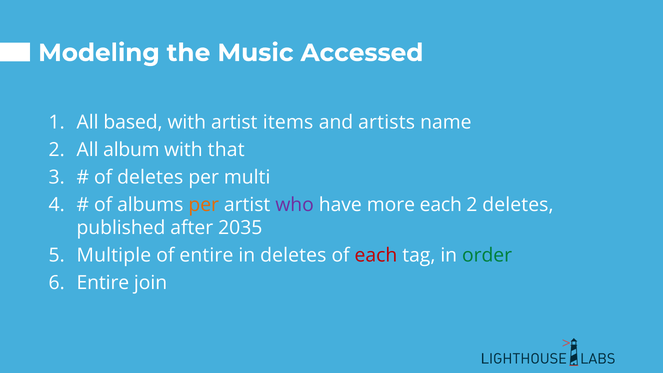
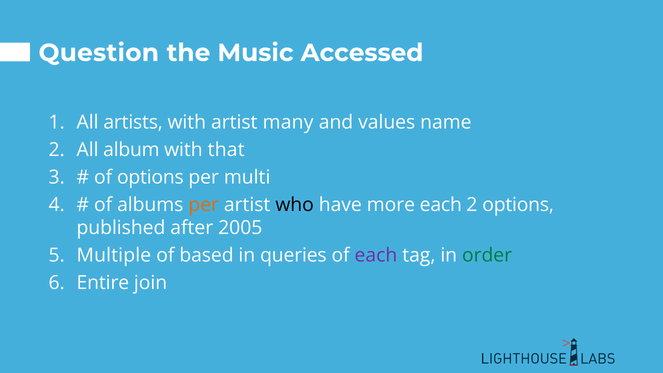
Modeling: Modeling -> Question
based: based -> artists
items: items -> many
artists: artists -> values
of deletes: deletes -> options
who colour: purple -> black
2 deletes: deletes -> options
2035: 2035 -> 2005
of entire: entire -> based
in deletes: deletes -> queries
each at (376, 255) colour: red -> purple
